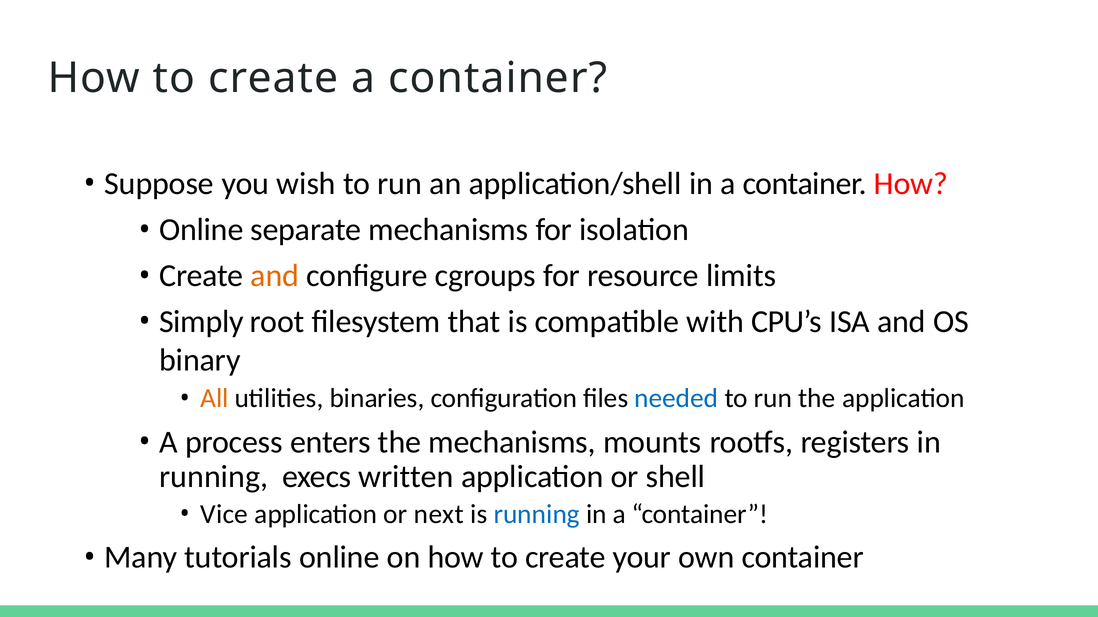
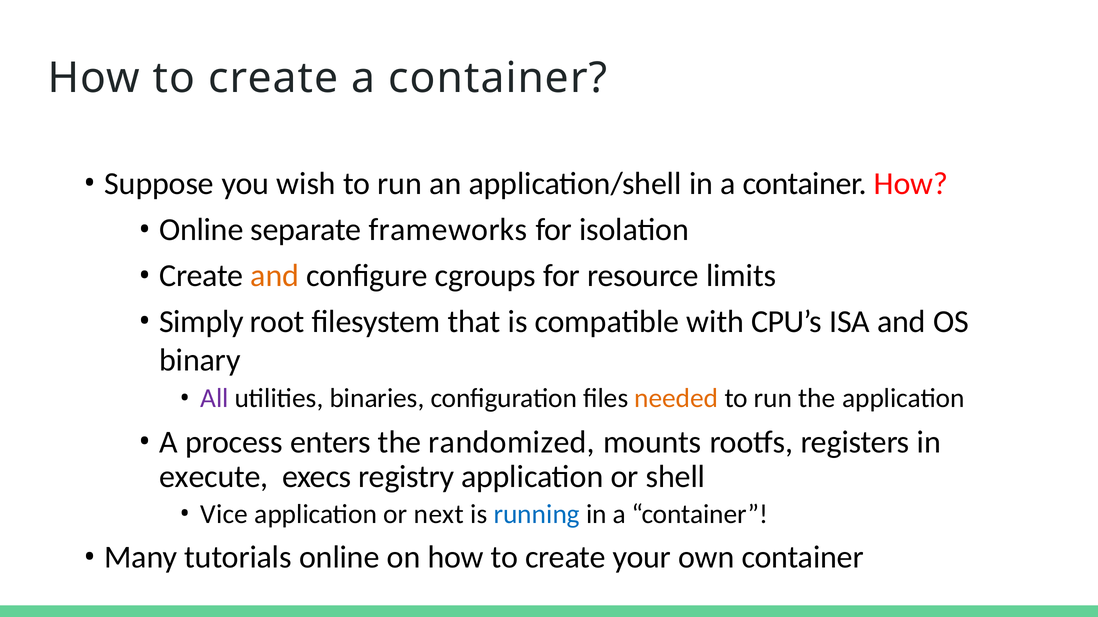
separate mechanisms: mechanisms -> frameworks
All colour: orange -> purple
needed colour: blue -> orange
the mechanisms: mechanisms -> randomized
running at (214, 477): running -> execute
written: written -> registry
